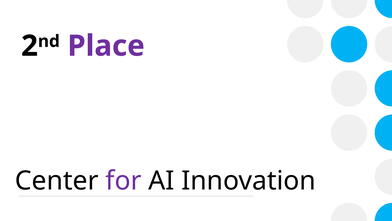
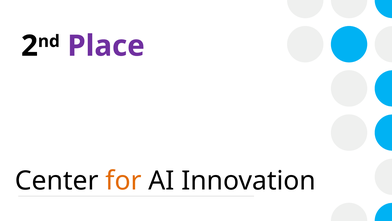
for colour: purple -> orange
